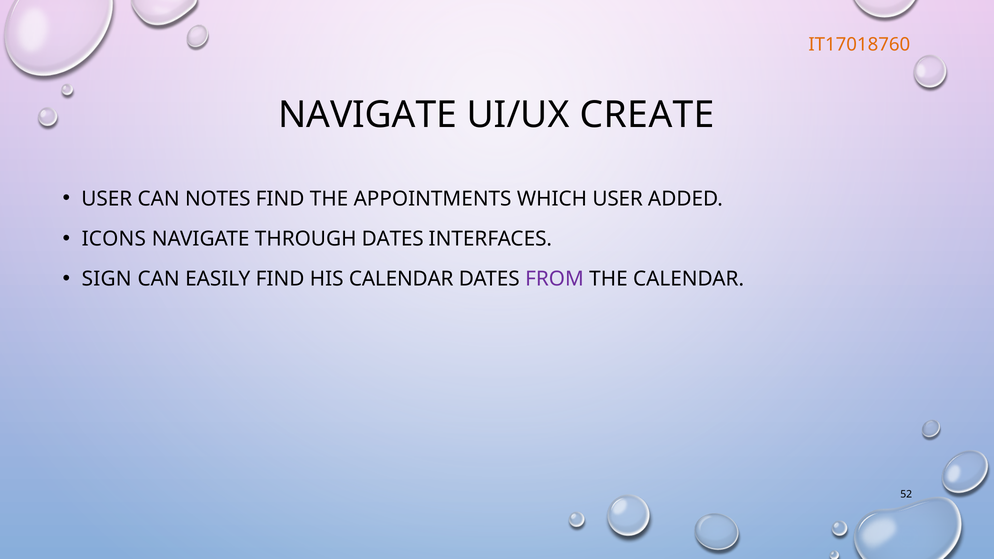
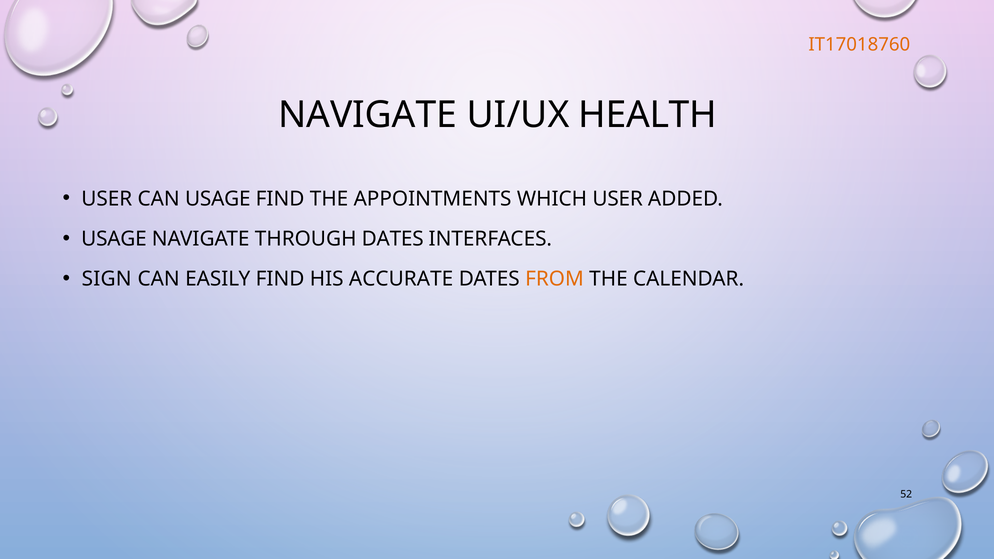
CREATE: CREATE -> HEALTH
CAN NOTES: NOTES -> USAGE
ICONS at (114, 239): ICONS -> USAGE
HIS CALENDAR: CALENDAR -> ACCURATE
FROM colour: purple -> orange
